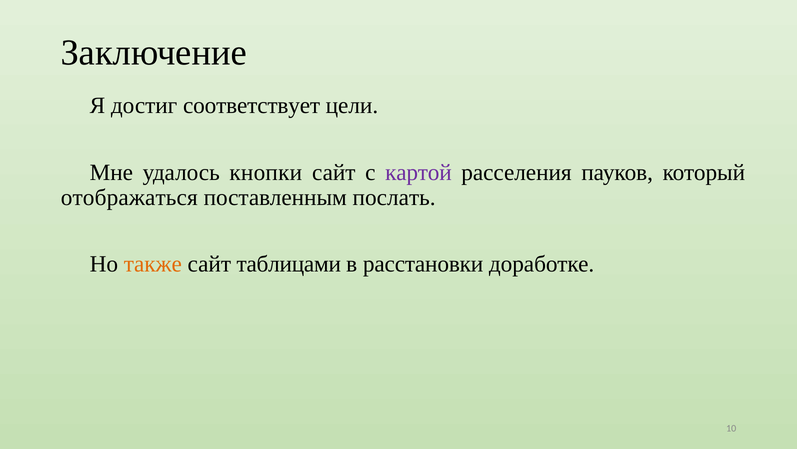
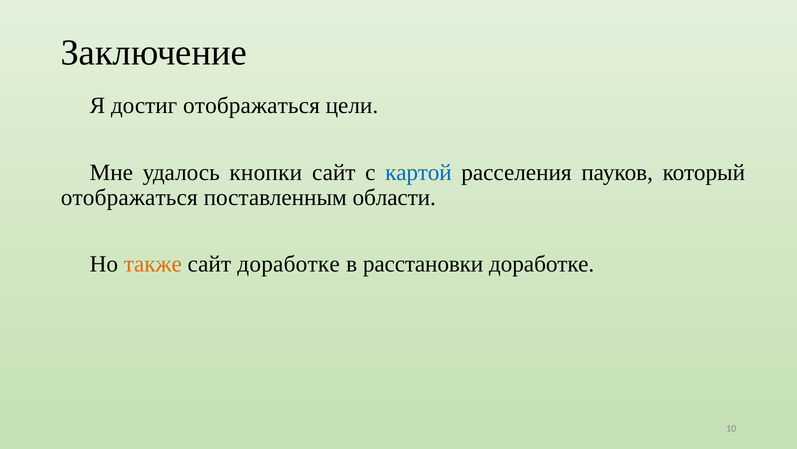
достиг соответствует: соответствует -> отображаться
картой colour: purple -> blue
послать: послать -> области
сайт таблицами: таблицами -> доработке
